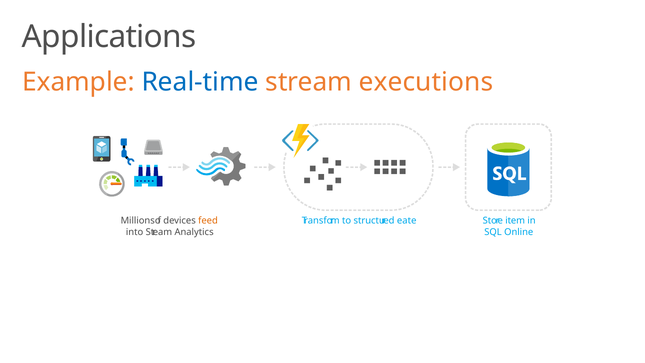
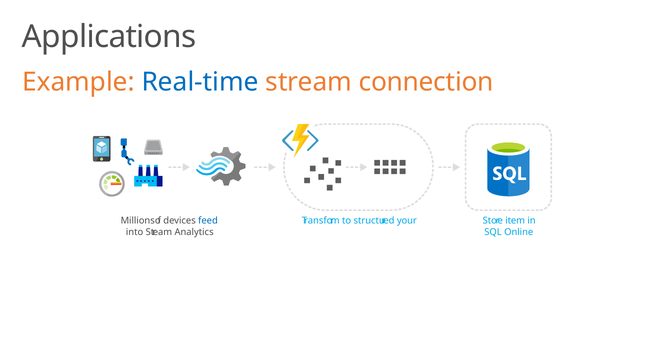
executions: executions -> connection
feed colour: orange -> blue
eate: eate -> your
